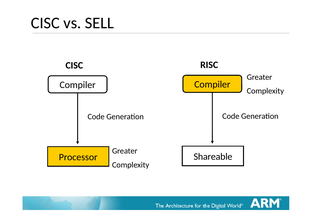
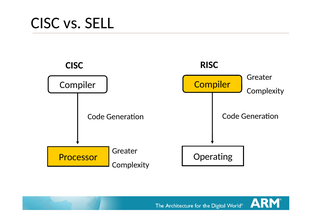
Shareable: Shareable -> Operating
